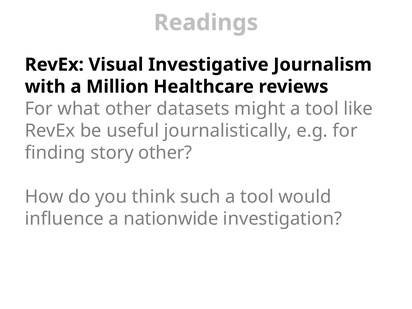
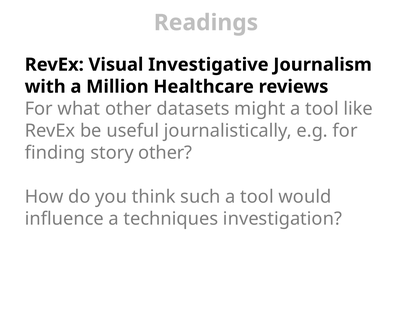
nationwide: nationwide -> techniques
